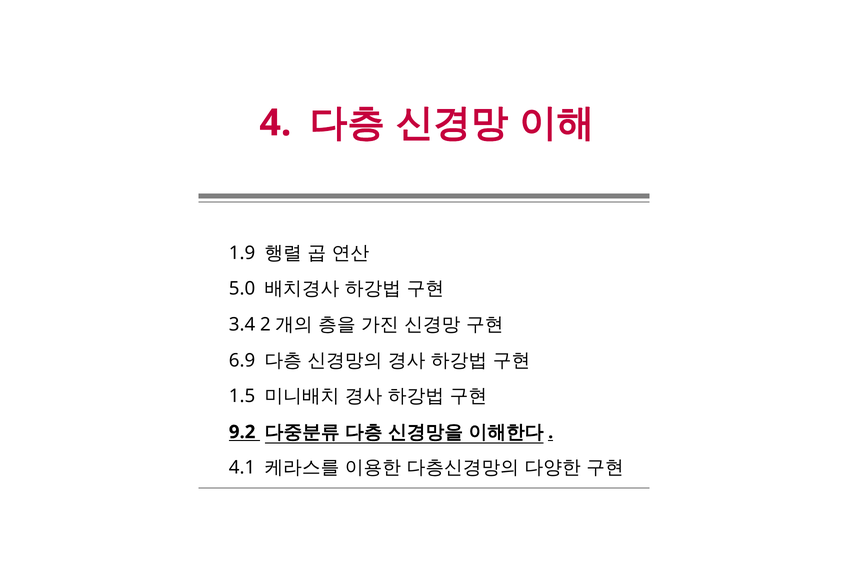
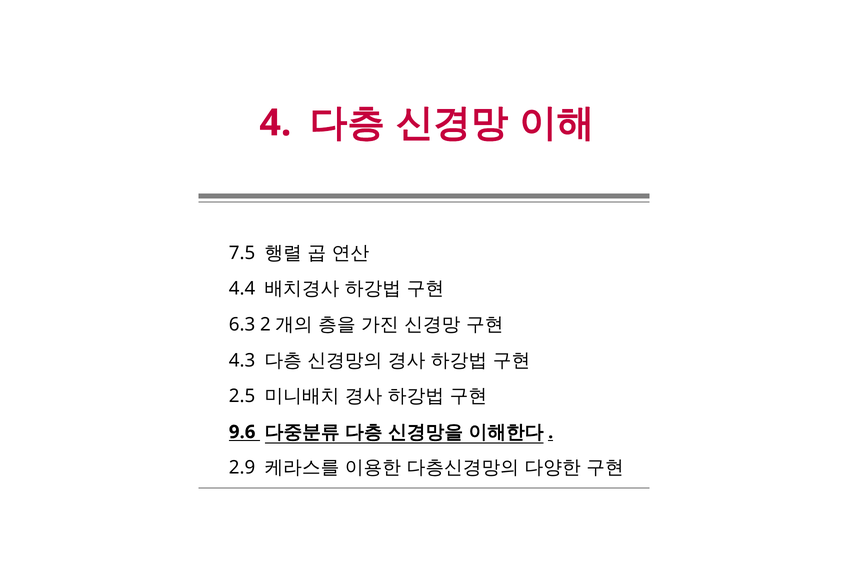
1.9: 1.9 -> 7.5
5.0: 5.0 -> 4.4
3.4: 3.4 -> 6.3
6.9: 6.9 -> 4.3
1.5: 1.5 -> 2.5
9.2: 9.2 -> 9.6
4.1: 4.1 -> 2.9
